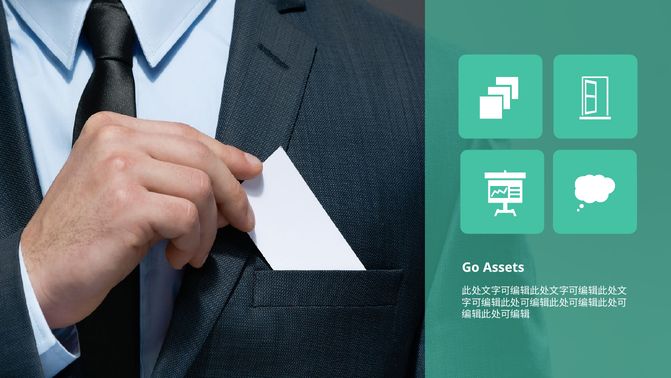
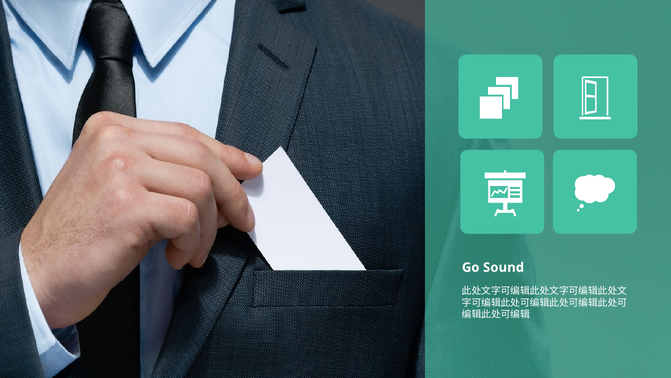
Assets: Assets -> Sound
